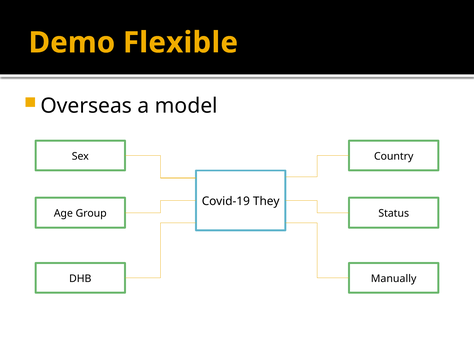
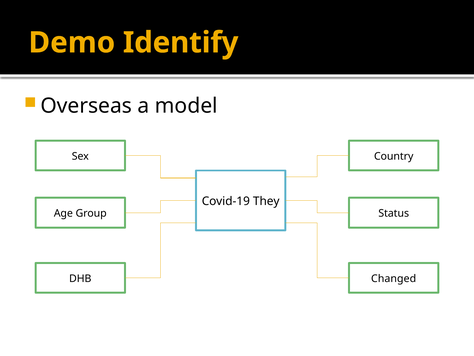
Flexible: Flexible -> Identify
Manually: Manually -> Changed
